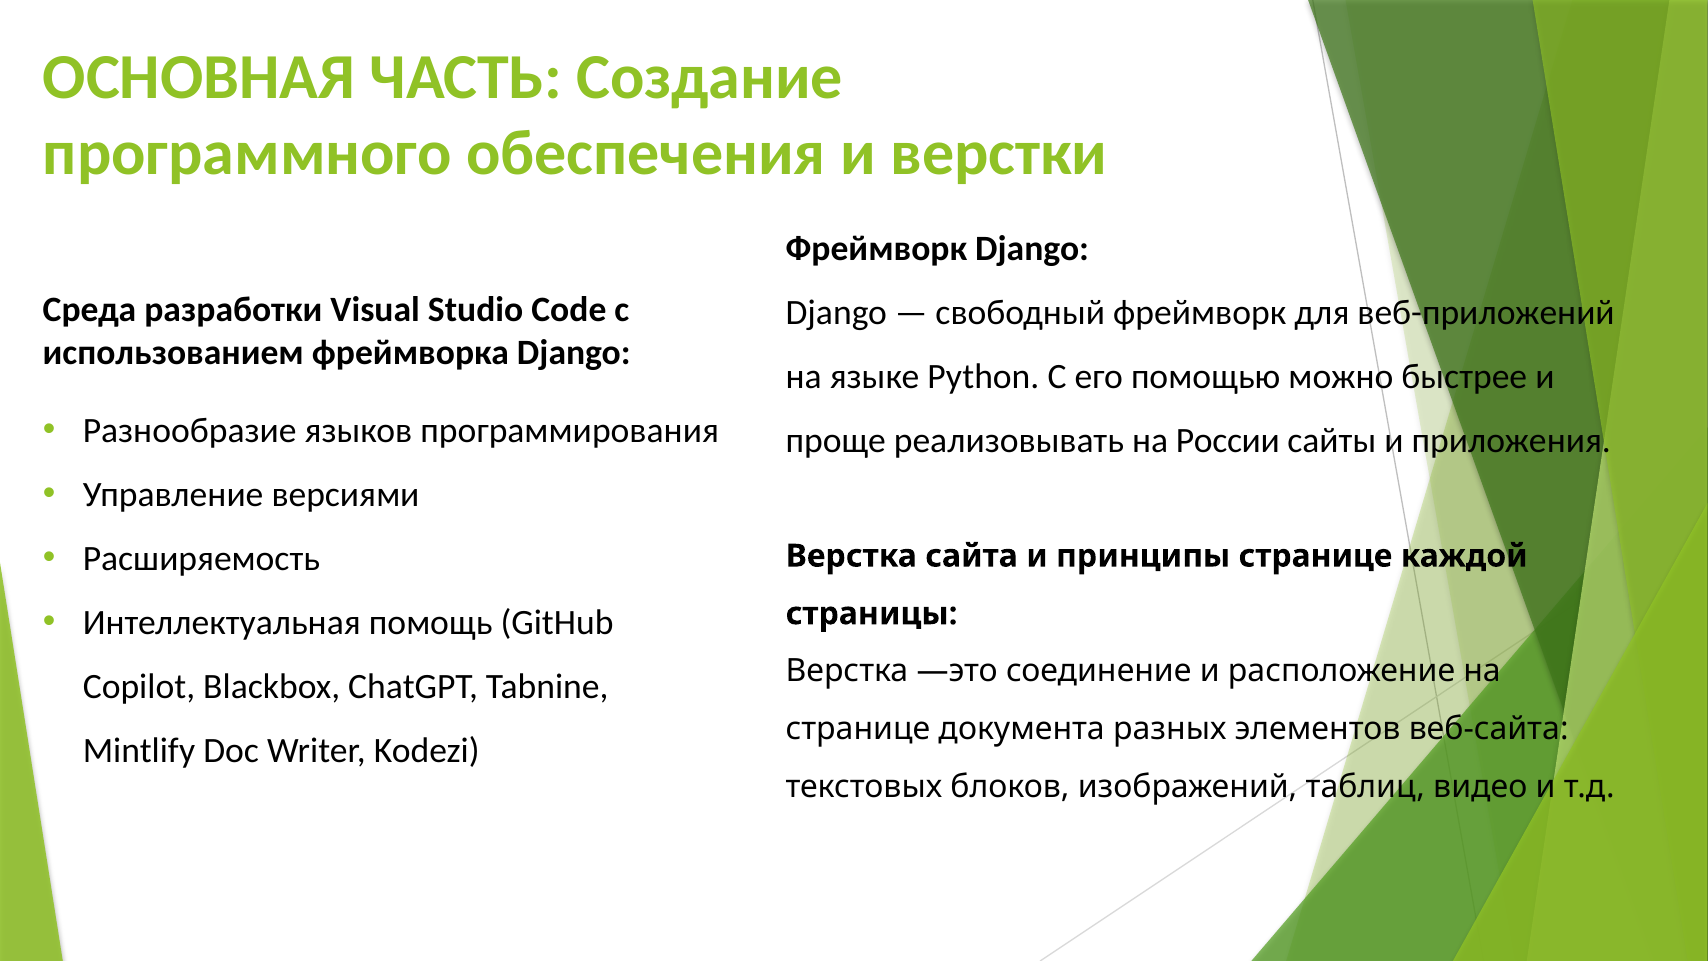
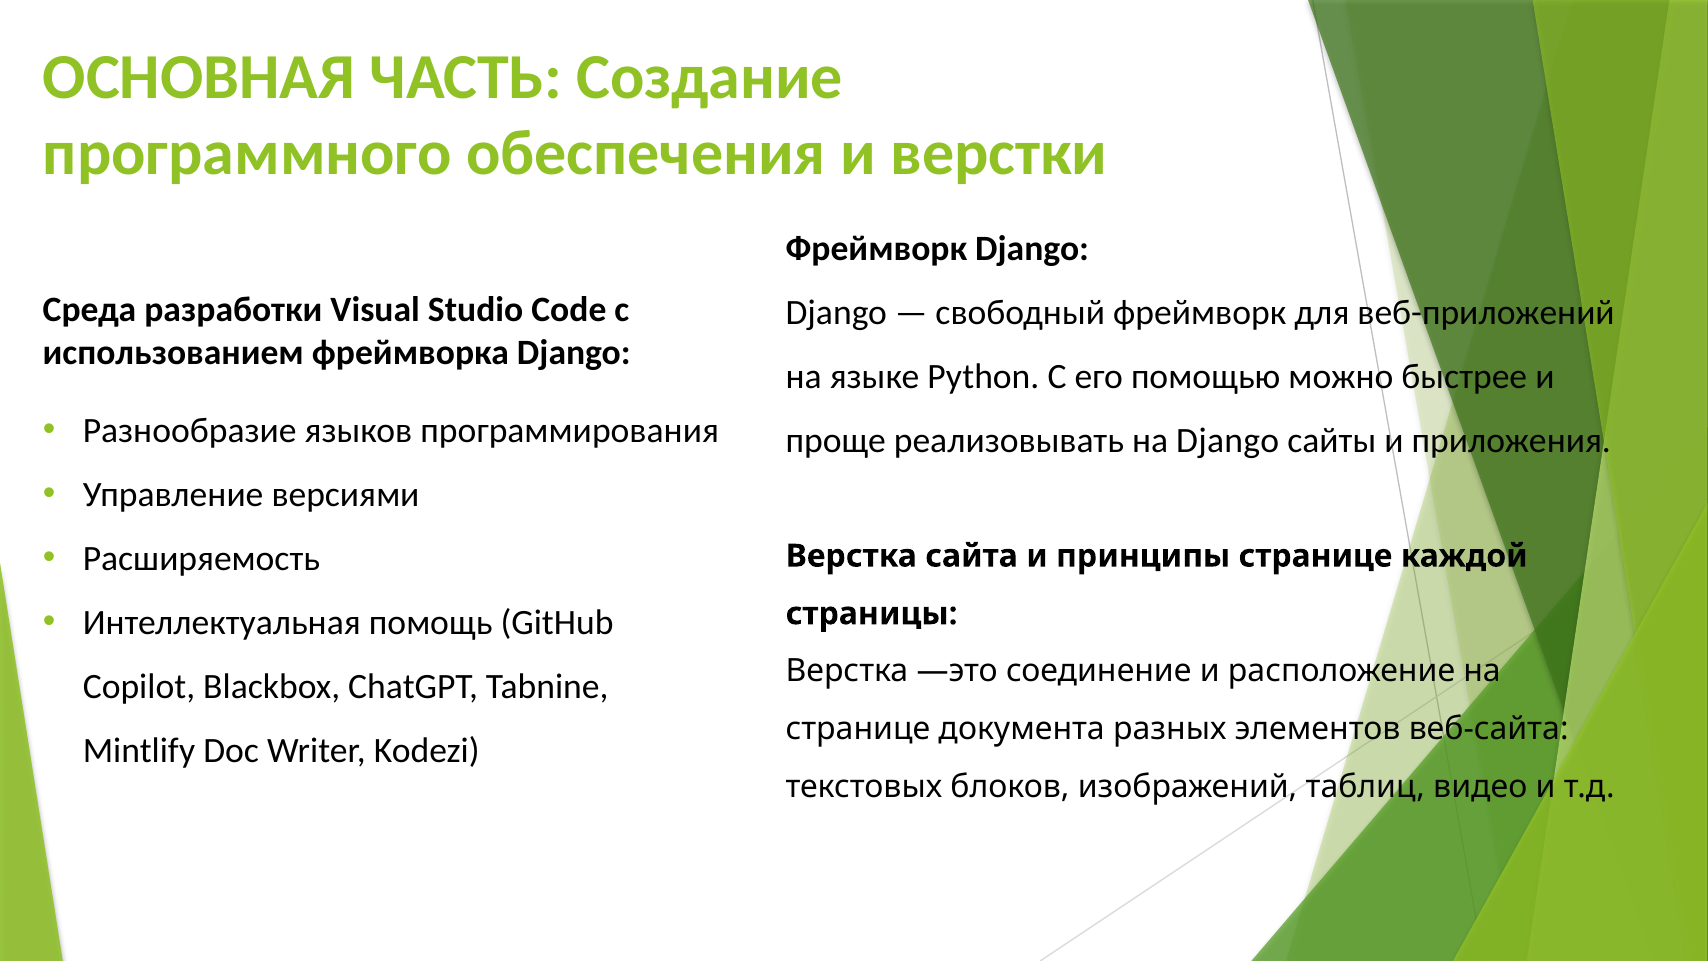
на России: России -> Django
